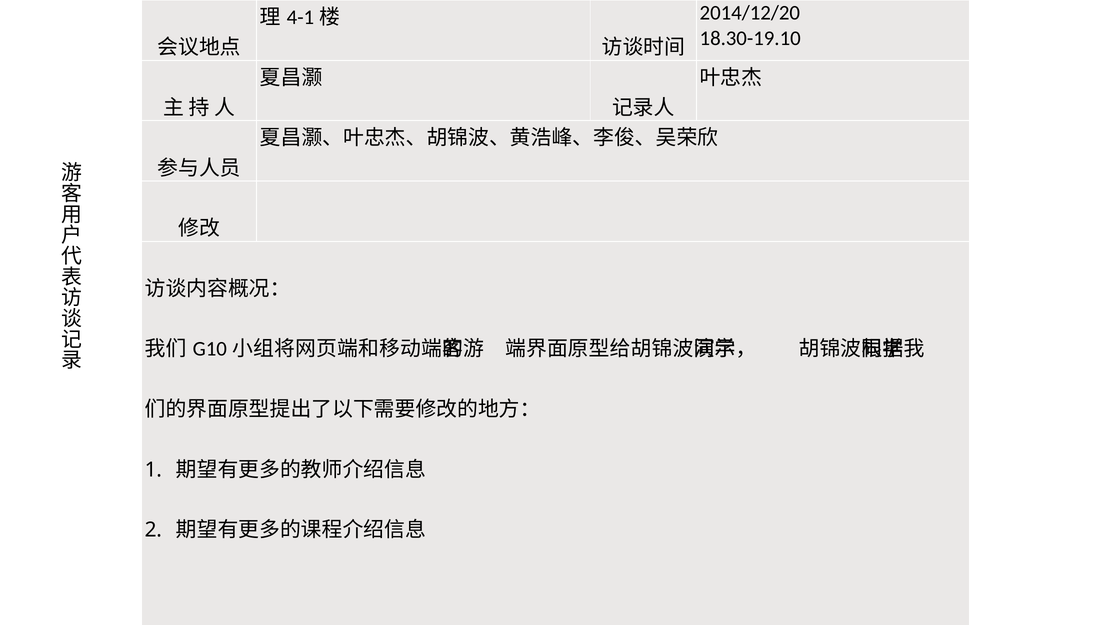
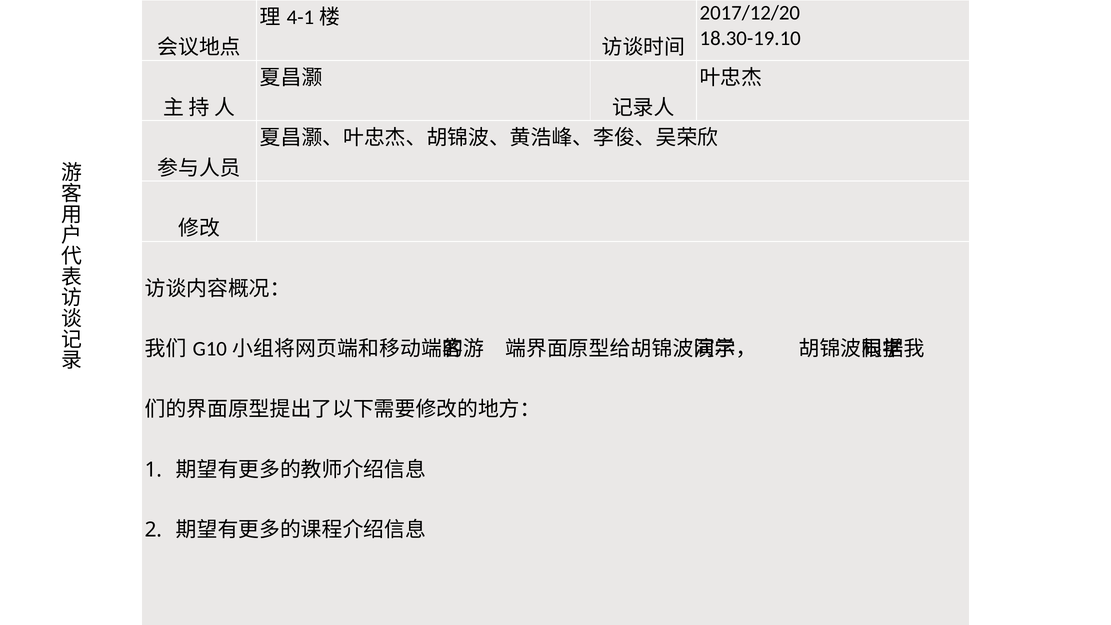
2014/12/20: 2014/12/20 -> 2017/12/20
